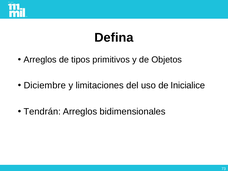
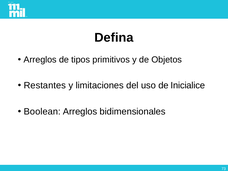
Diciembre: Diciembre -> Restantes
Tendrán: Tendrán -> Boolean
